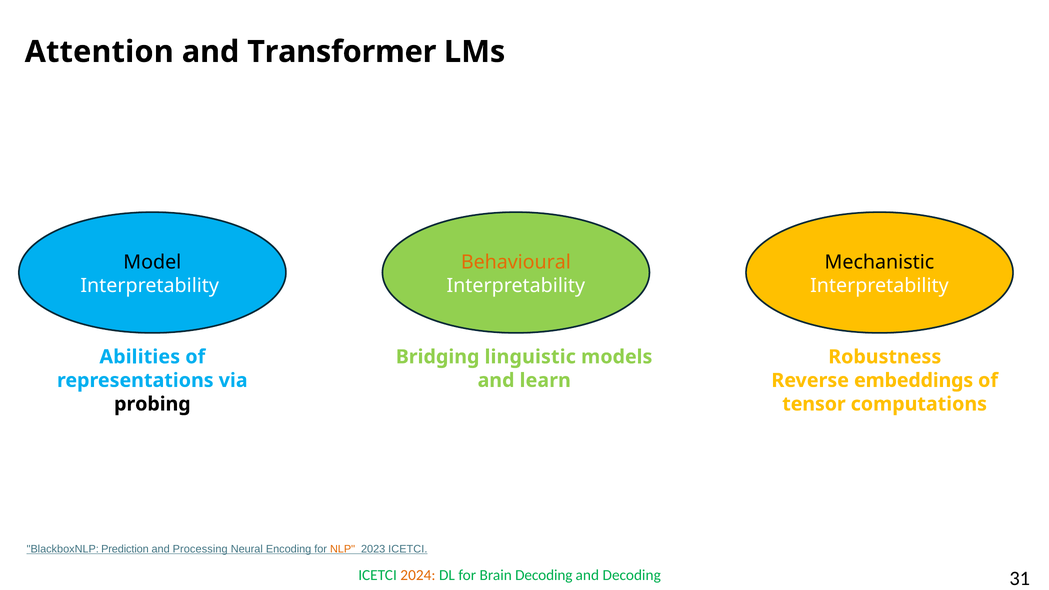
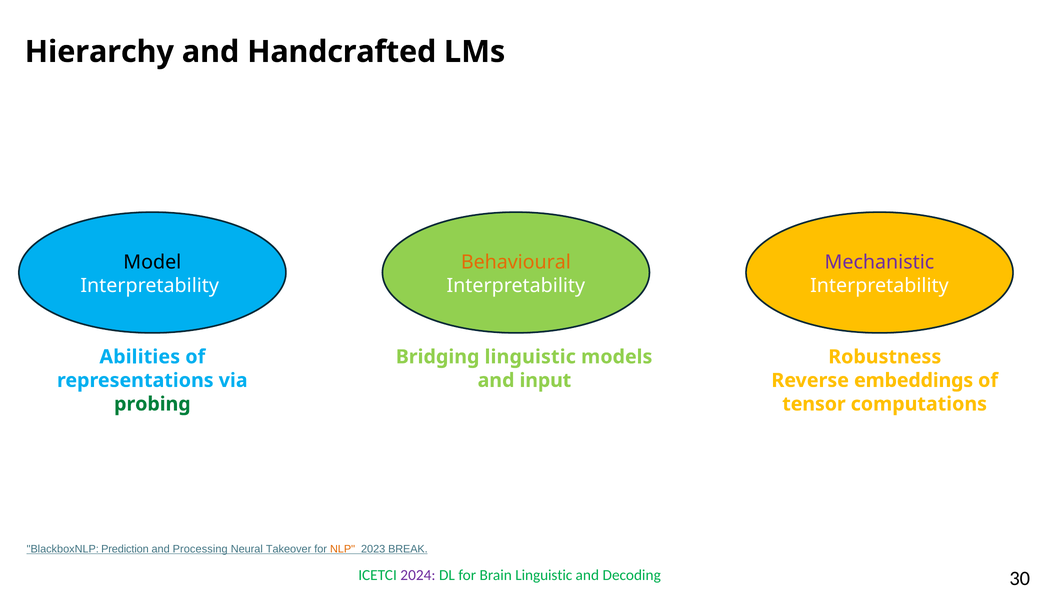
Attention: Attention -> Hierarchy
Transformer: Transformer -> Handcrafted
Mechanistic colour: black -> purple
learn: learn -> input
probing colour: black -> green
Encoding: Encoding -> Takeover
2023 ICETCI: ICETCI -> BREAK
2024 colour: orange -> purple
Brain Decoding: Decoding -> Linguistic
31: 31 -> 30
